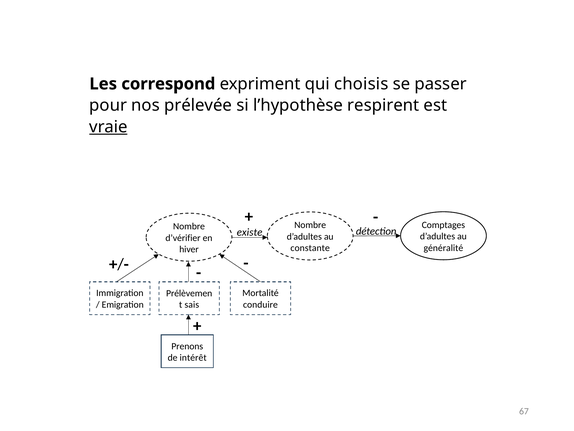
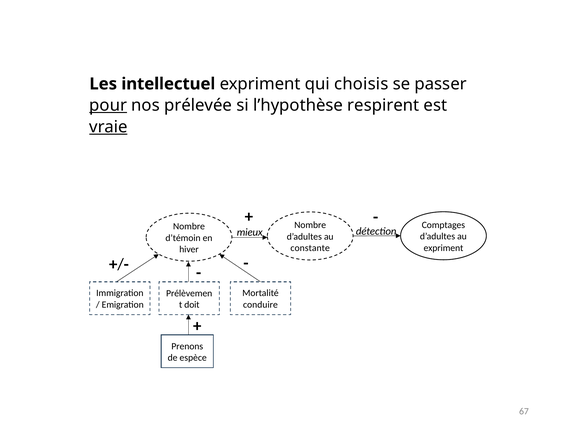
correspond: correspond -> intellectuel
pour underline: none -> present
existe: existe -> mieux
d’vérifier: d’vérifier -> d’témoin
généralité at (443, 248): généralité -> expriment
sais: sais -> doit
intérêt: intérêt -> espèce
